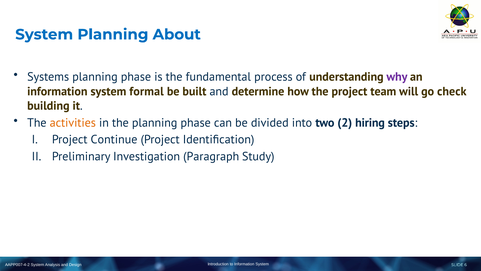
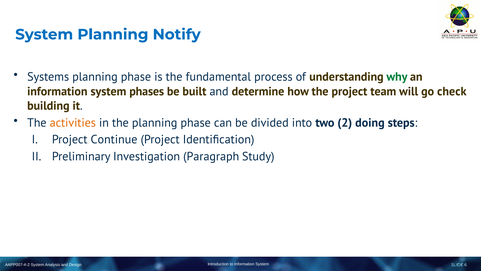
About: About -> Notify
why colour: purple -> green
formal: formal -> phases
hiring: hiring -> doing
